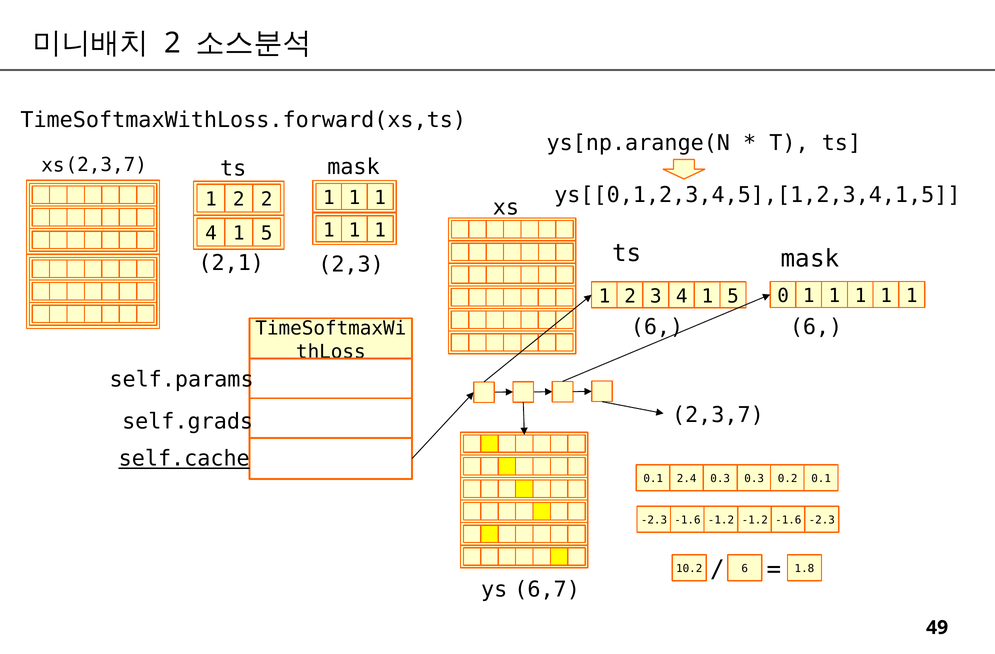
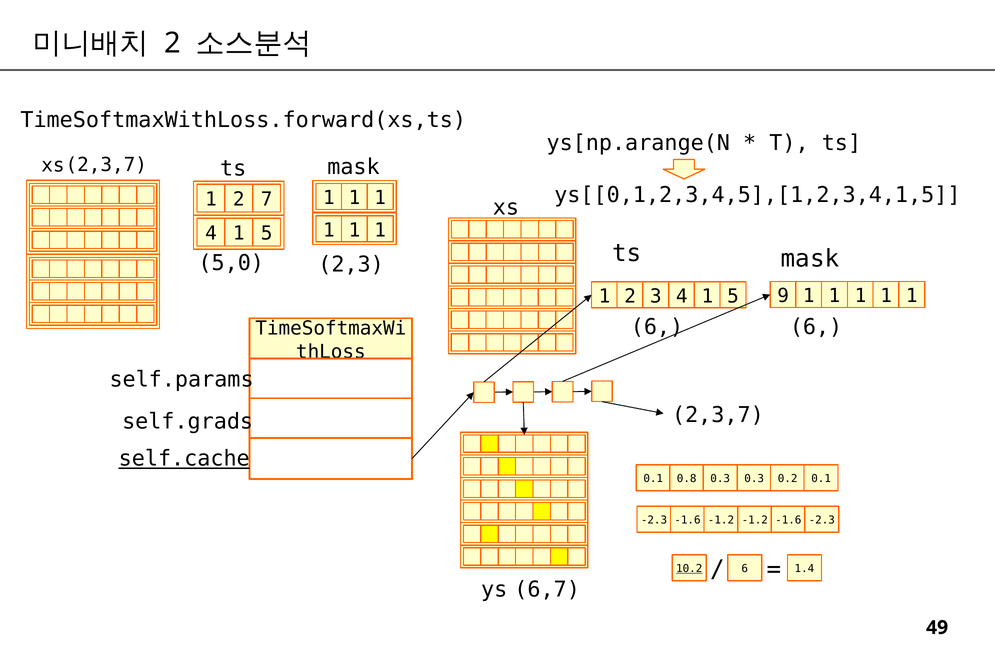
2 2: 2 -> 7
2,1: 2,1 -> 5,0
0: 0 -> 9
2.4: 2.4 -> 0.8
10.2 underline: none -> present
1.8: 1.8 -> 1.4
